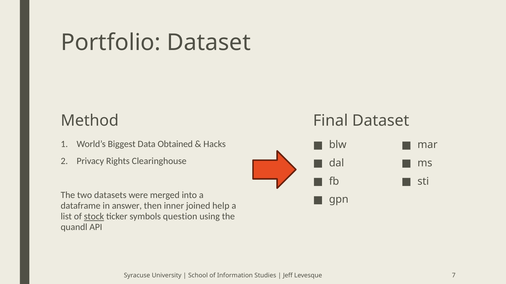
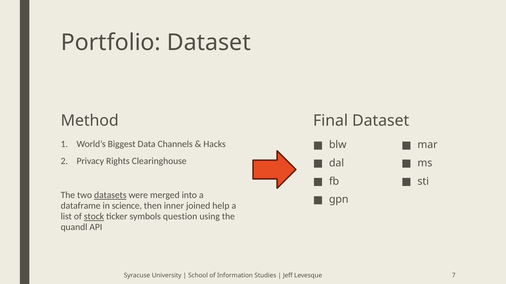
Obtained: Obtained -> Channels
datasets underline: none -> present
answer: answer -> science
